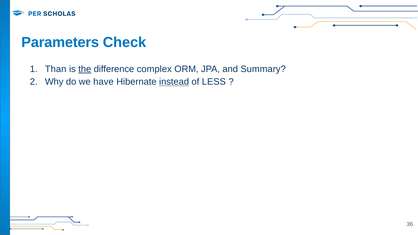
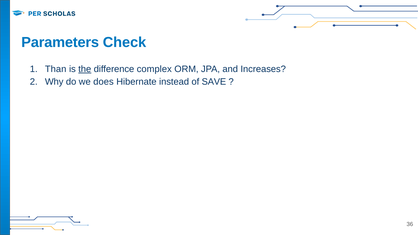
Summary: Summary -> Increases
have: have -> does
instead underline: present -> none
LESS: LESS -> SAVE
